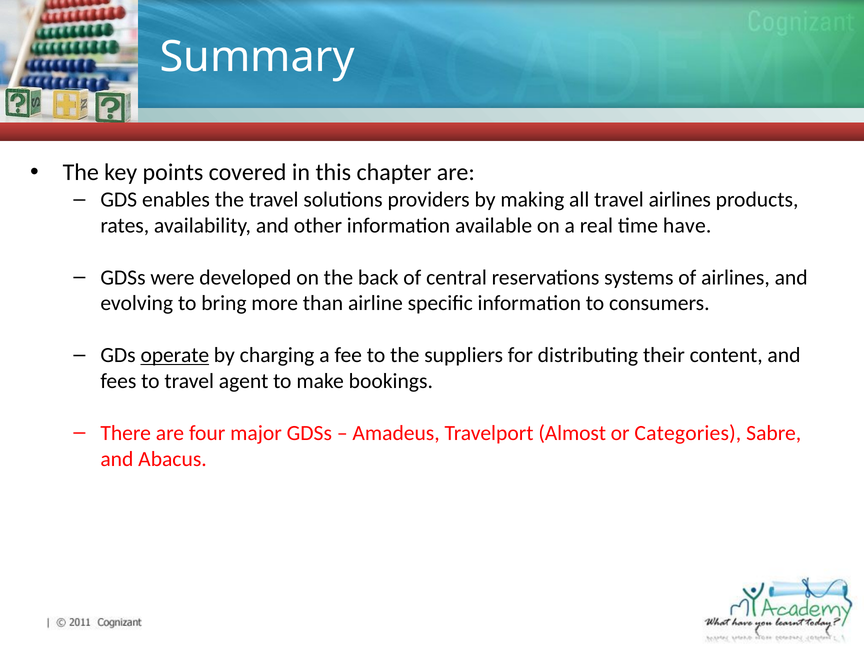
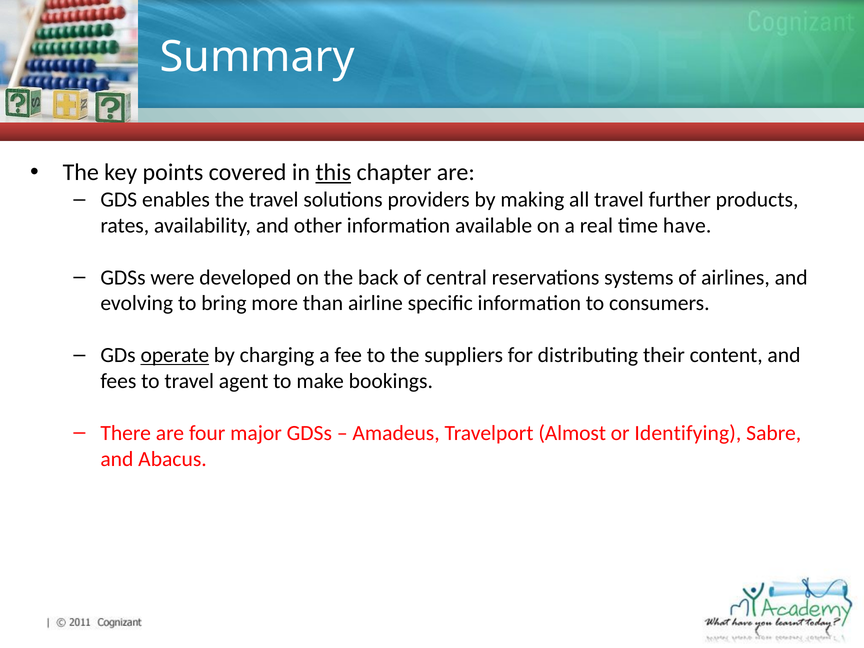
this underline: none -> present
travel airlines: airlines -> further
Categories: Categories -> Identifying
